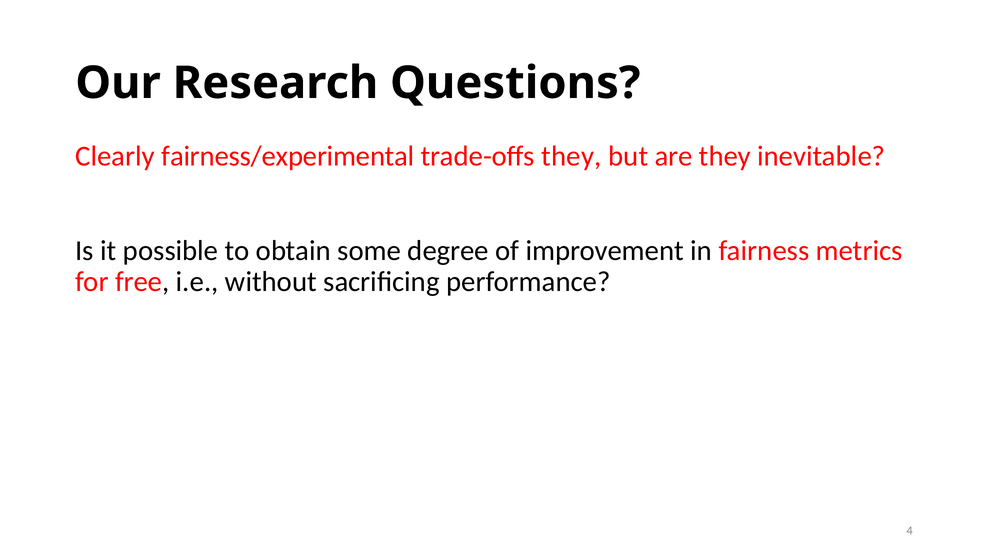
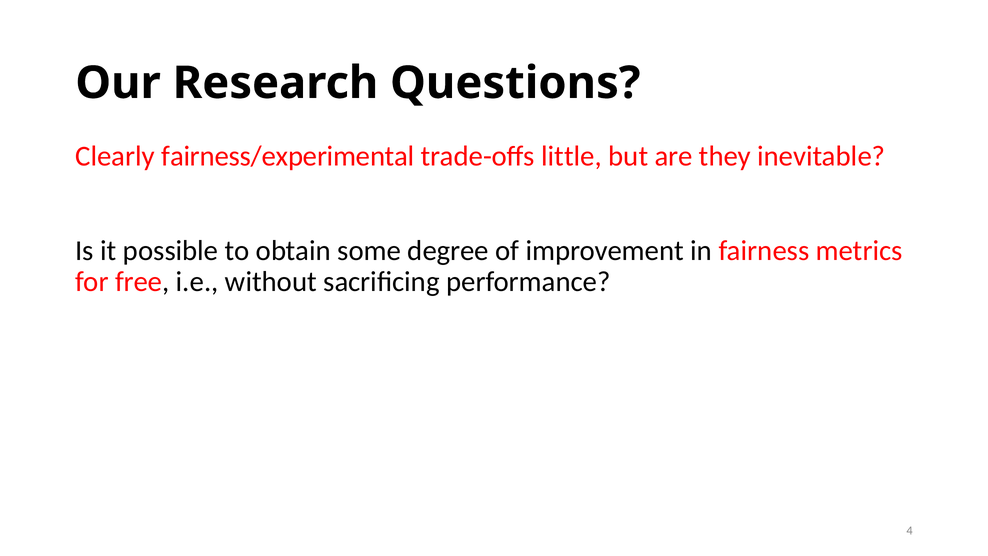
trade-offs they: they -> little
